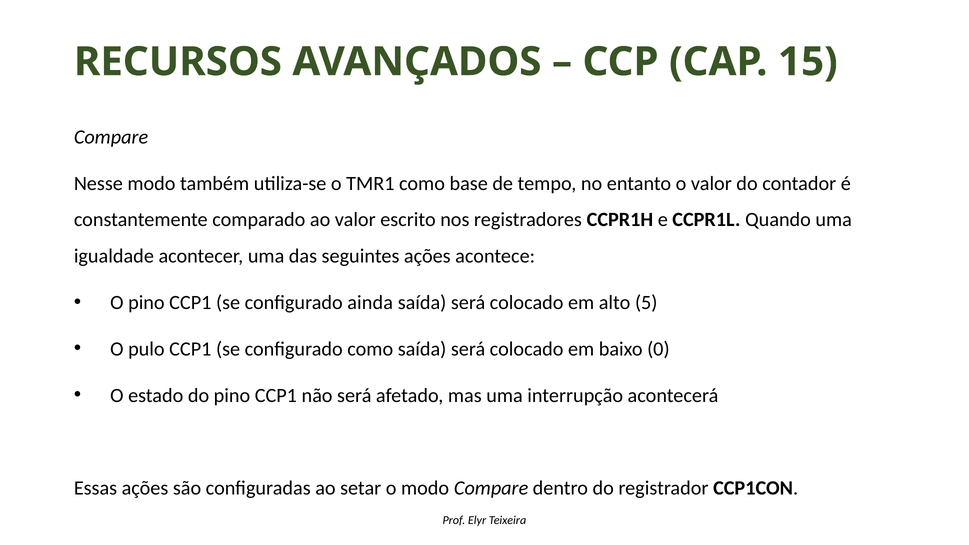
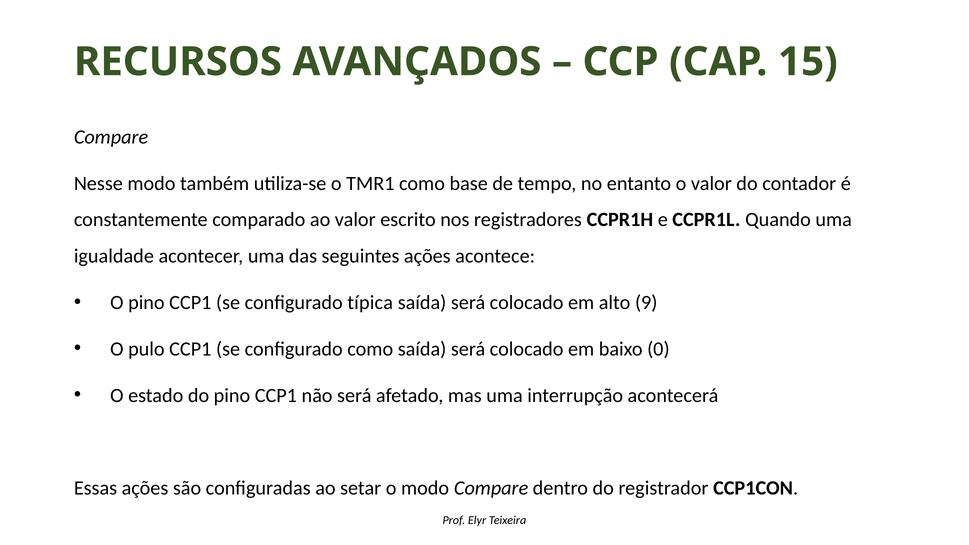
ainda: ainda -> típica
5: 5 -> 9
